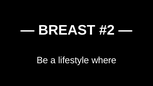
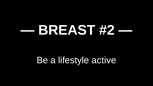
where: where -> active
